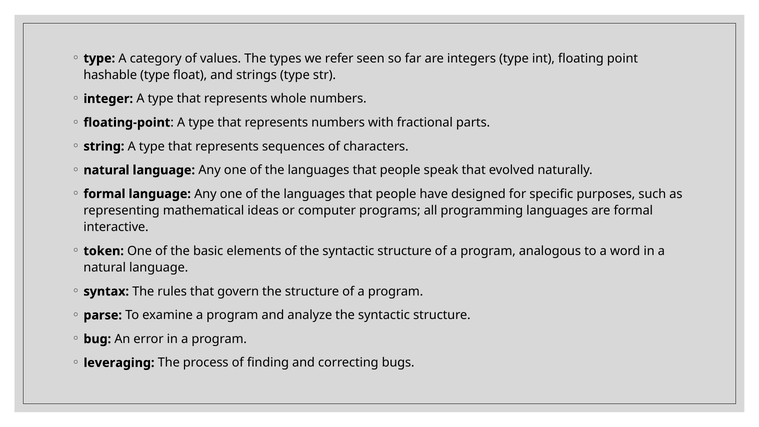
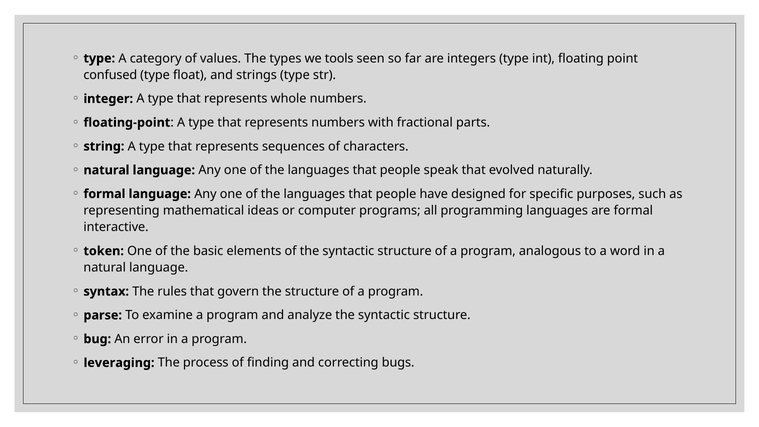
refer: refer -> tools
hashable: hashable -> confused
